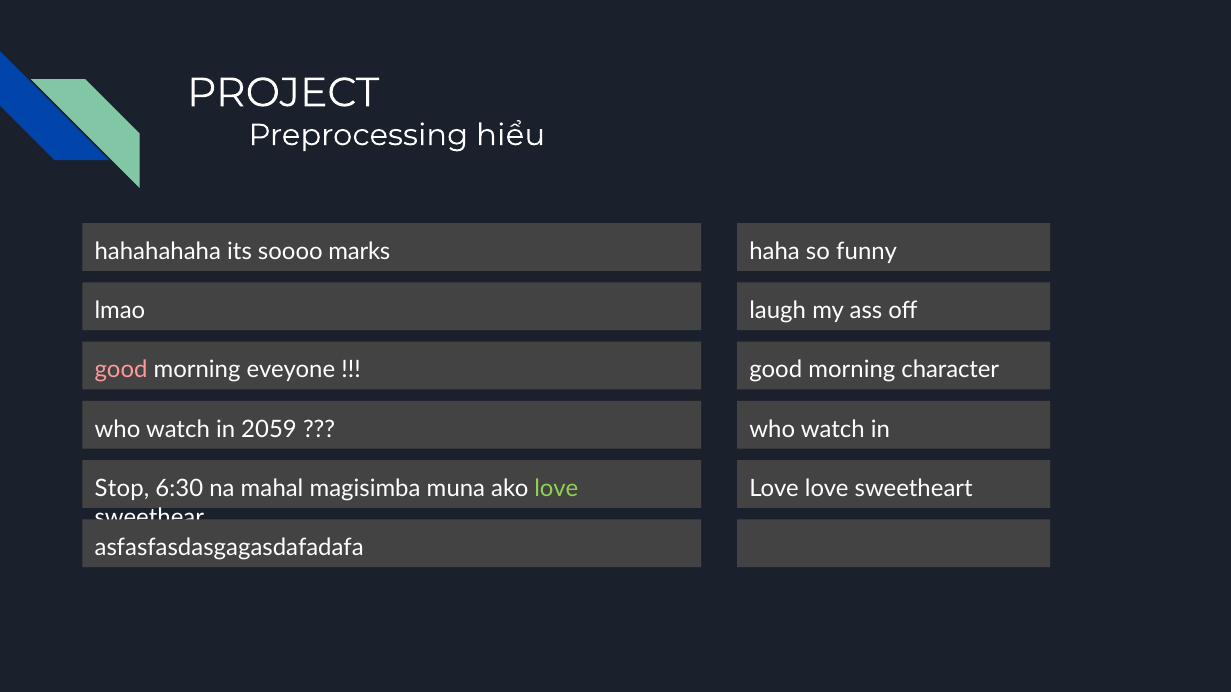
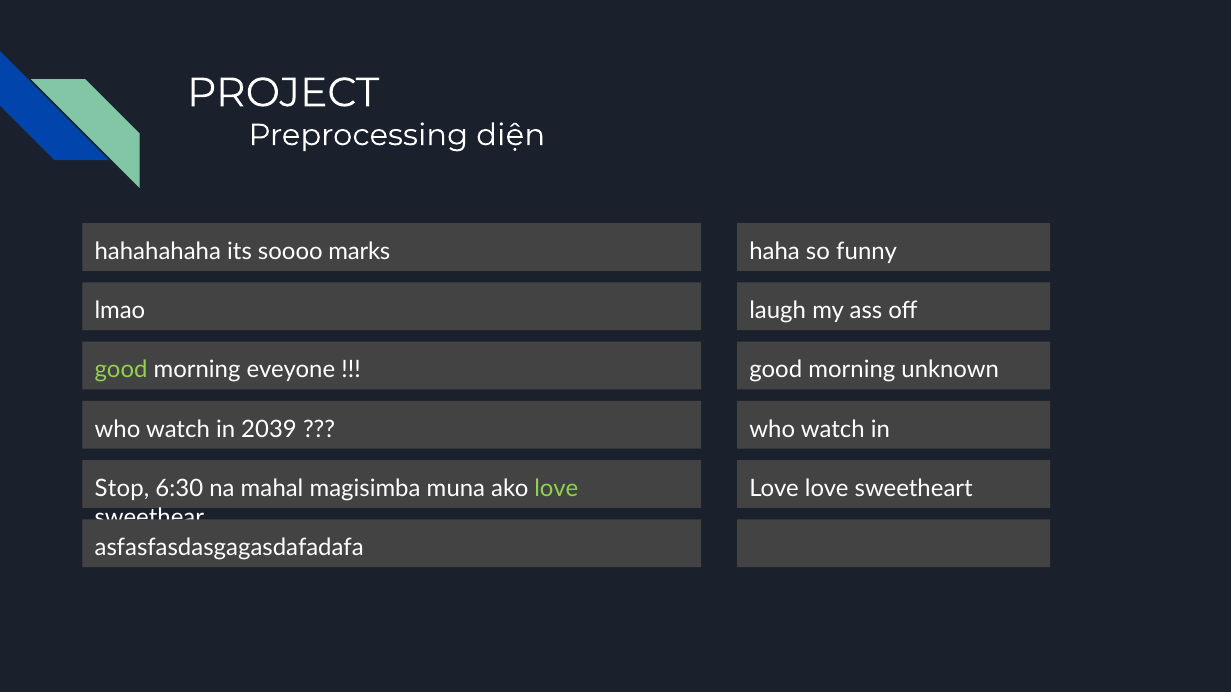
hiểu: hiểu -> diện
good at (121, 370) colour: pink -> light green
character: character -> unknown
2059: 2059 -> 2039
